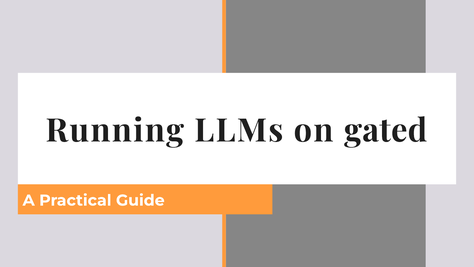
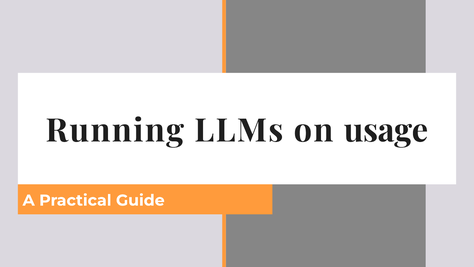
gated: gated -> usage
